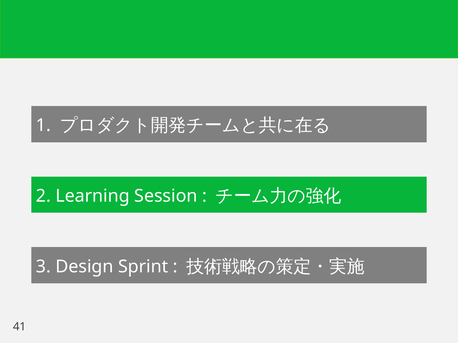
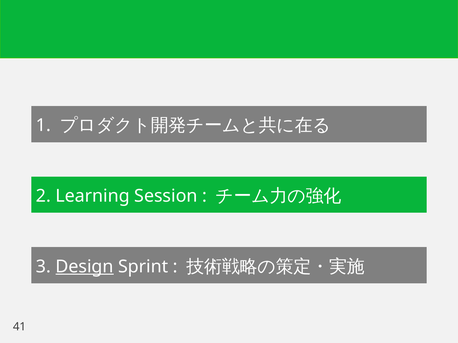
Design underline: none -> present
